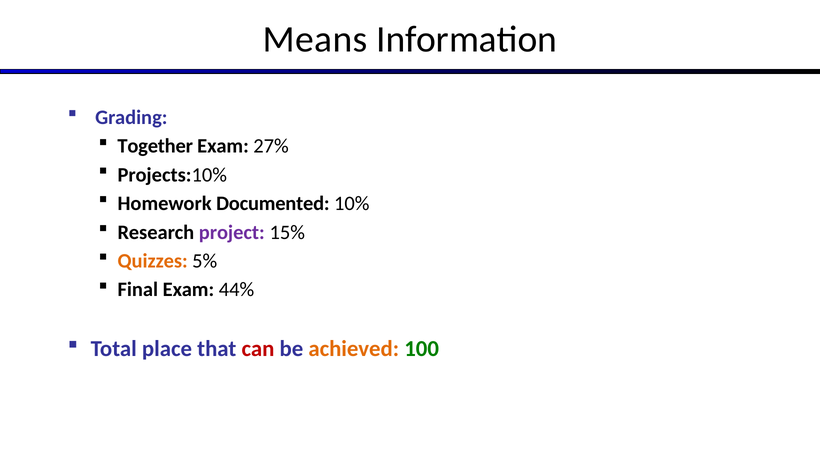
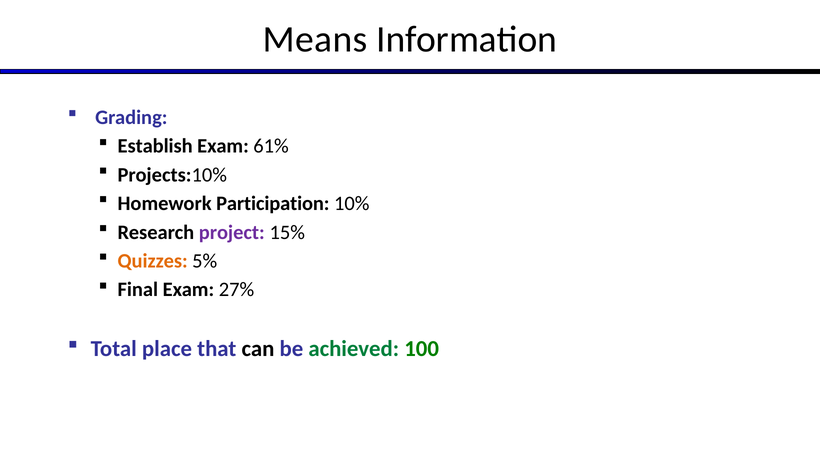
Together: Together -> Establish
27%: 27% -> 61%
Documented: Documented -> Participation
44%: 44% -> 27%
can colour: red -> black
achieved colour: orange -> green
